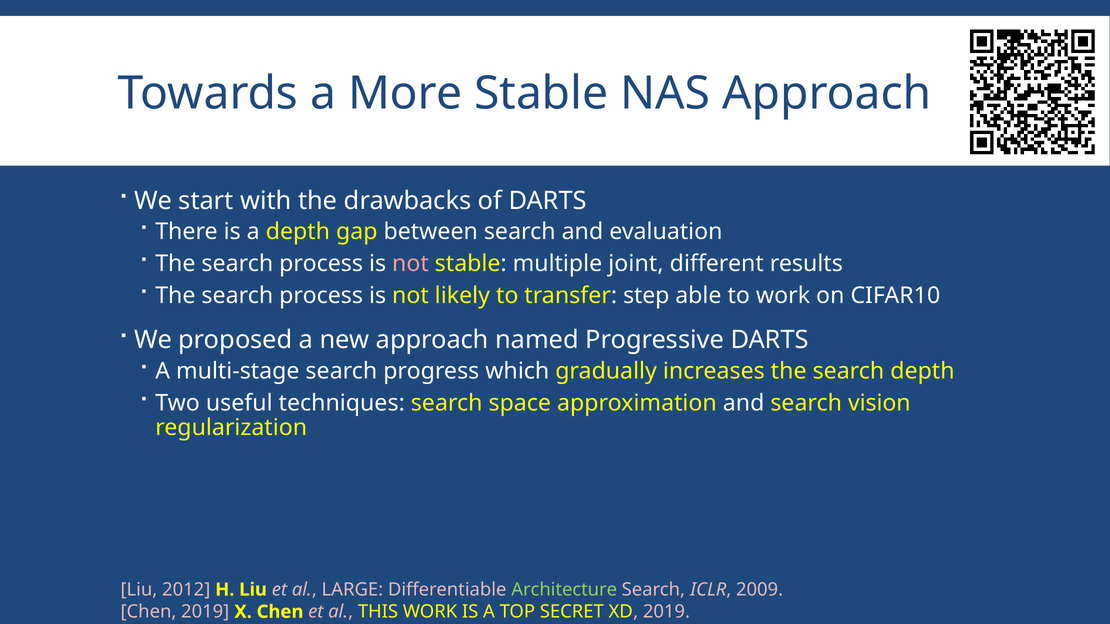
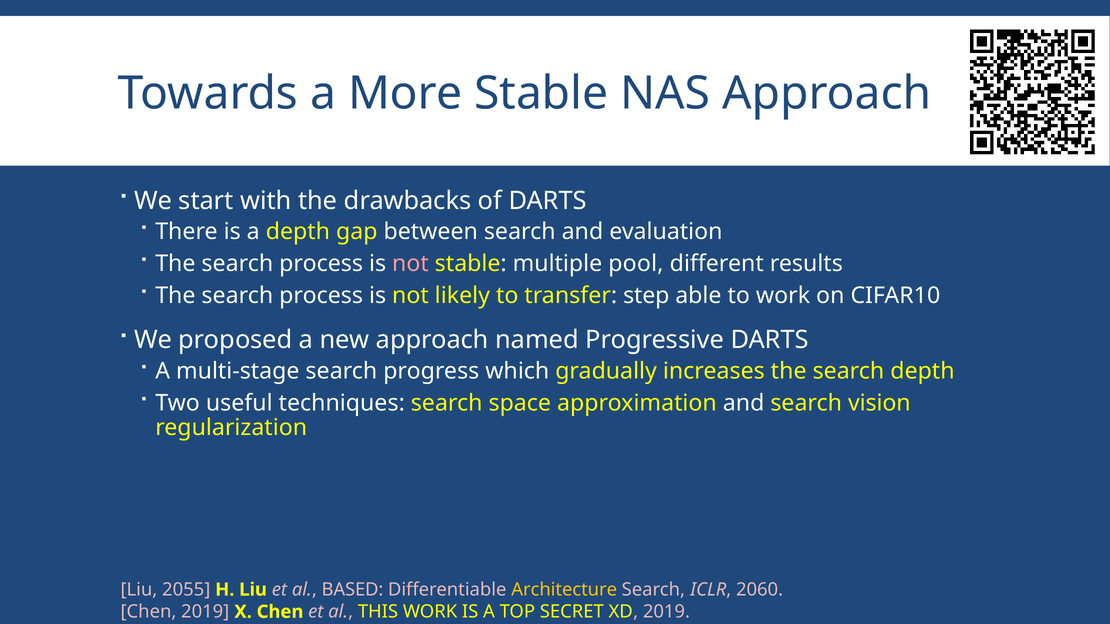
joint: joint -> pool
2012: 2012 -> 2055
LARGE: LARGE -> BASED
Architecture colour: light green -> yellow
2009: 2009 -> 2060
